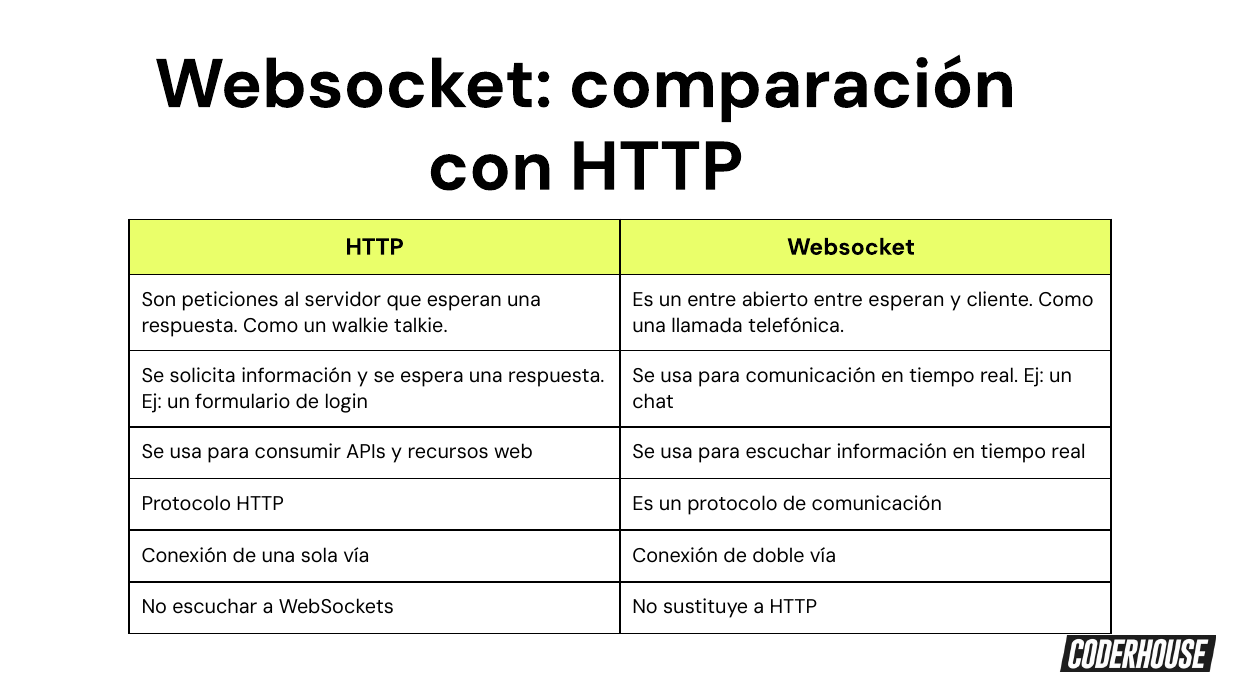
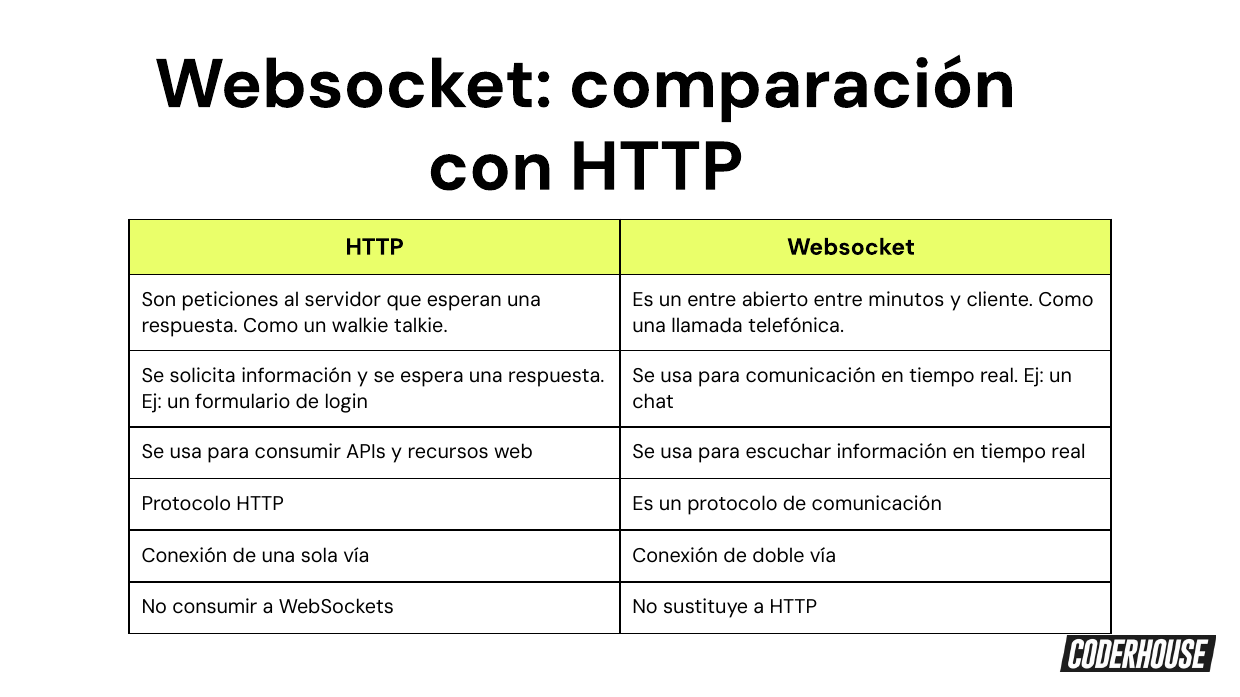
entre esperan: esperan -> minutos
No escuchar: escuchar -> consumir
